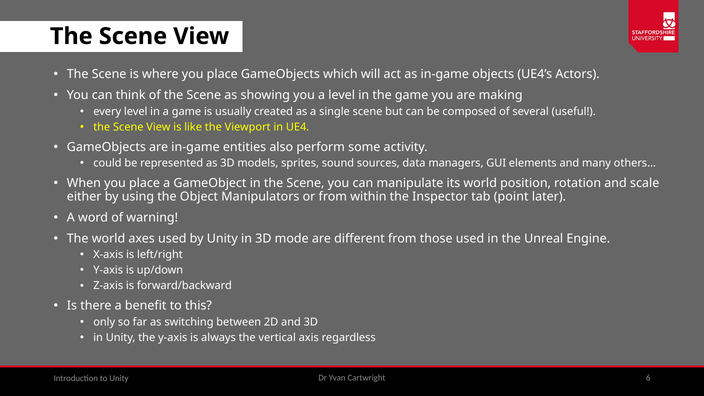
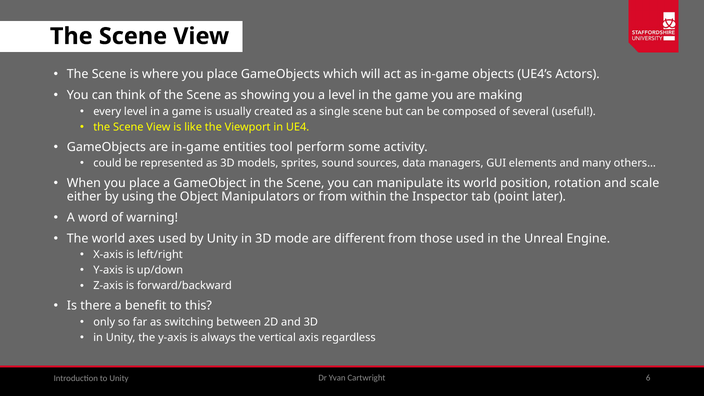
also: also -> tool
